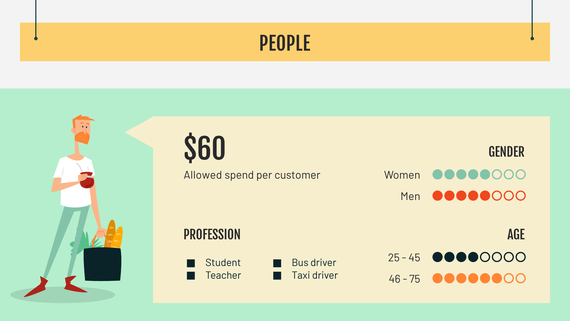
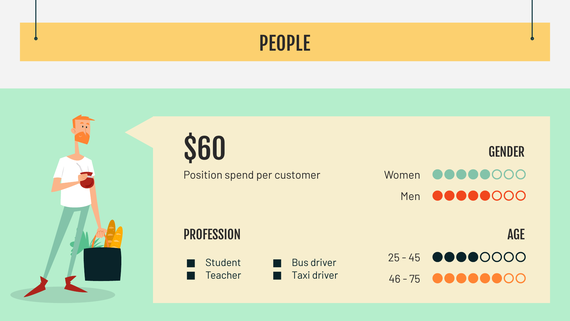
Allowed: Allowed -> Position
